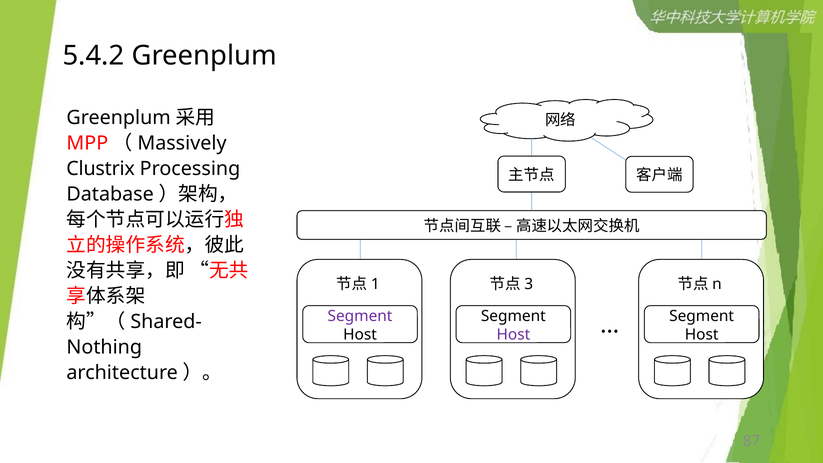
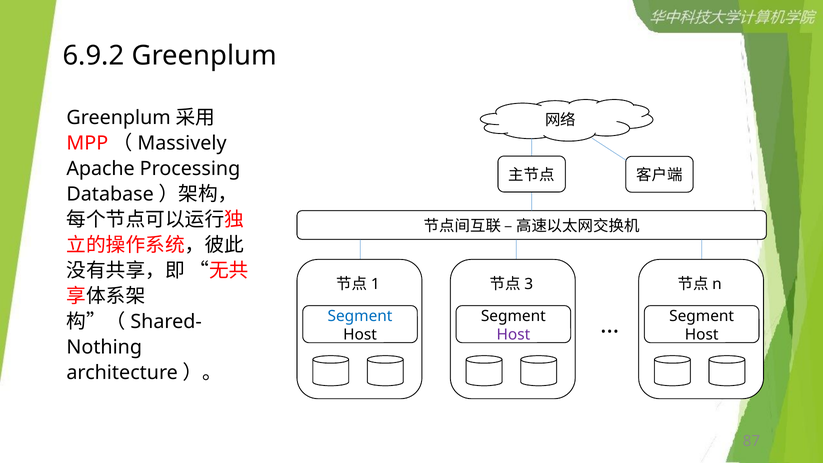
5.4.2: 5.4.2 -> 6.9.2
Clustrix: Clustrix -> Apache
Segment at (360, 316) colour: purple -> blue
